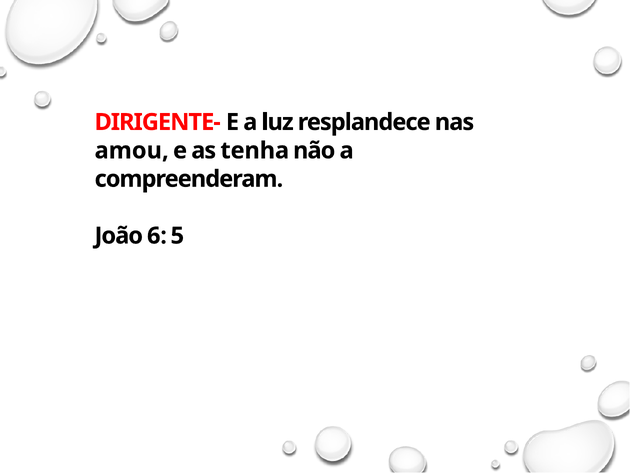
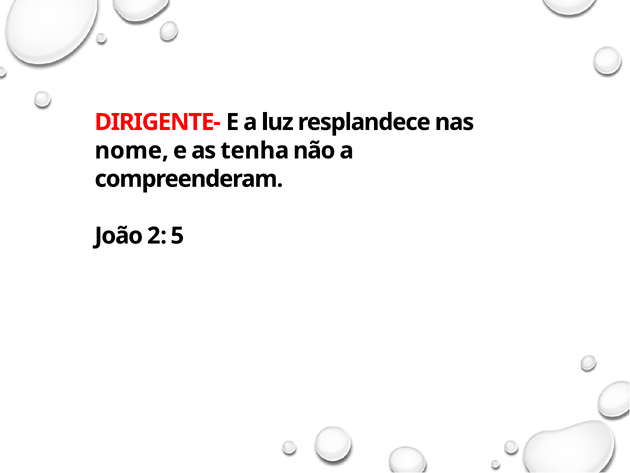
amou: amou -> nome
6: 6 -> 2
